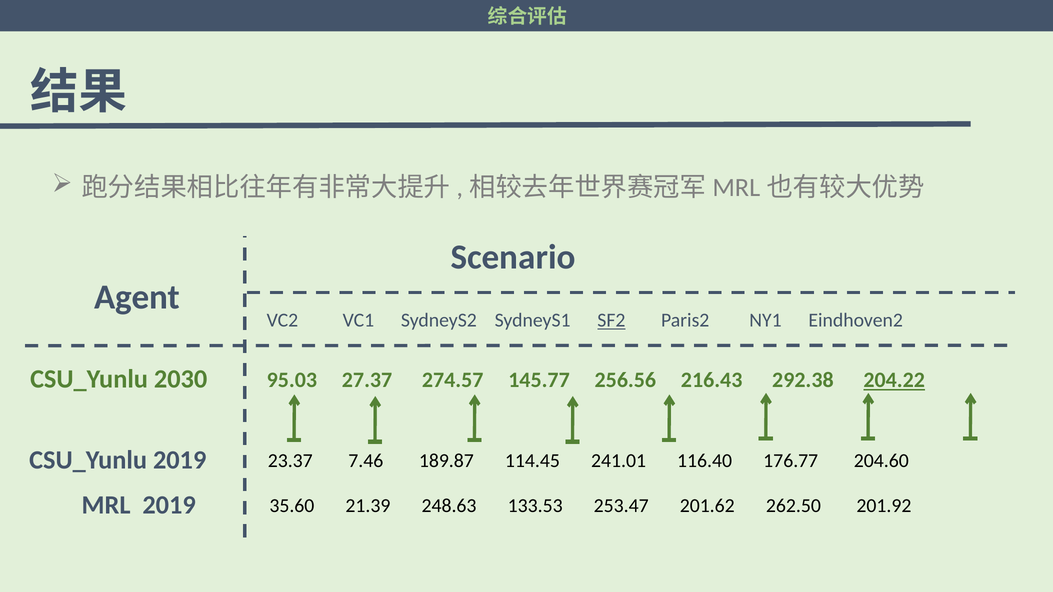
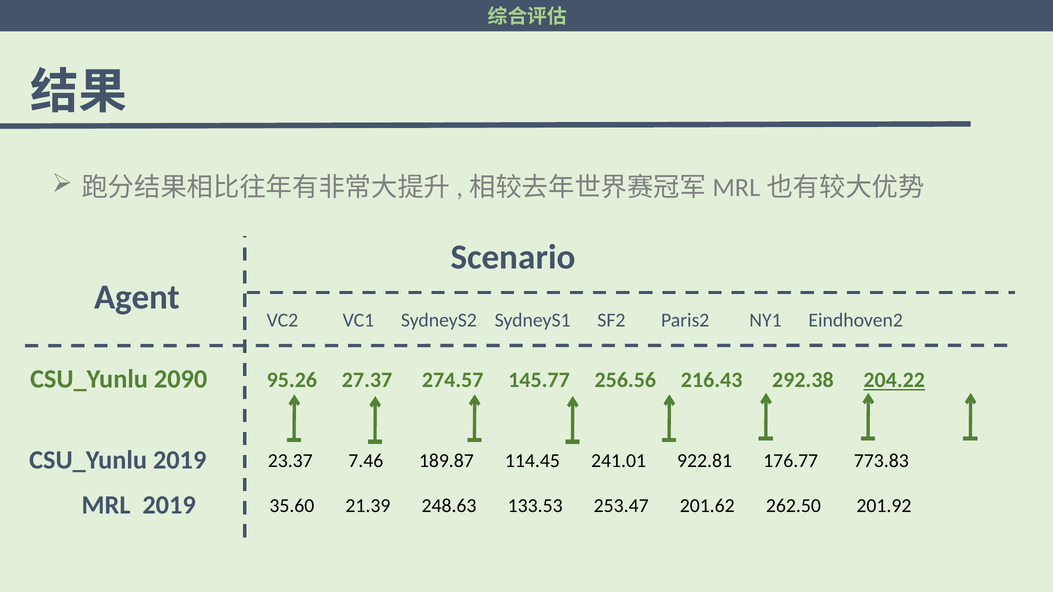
SF2 underline: present -> none
2030: 2030 -> 2090
95.03: 95.03 -> 95.26
116.40: 116.40 -> 922.81
204.60: 204.60 -> 773.83
